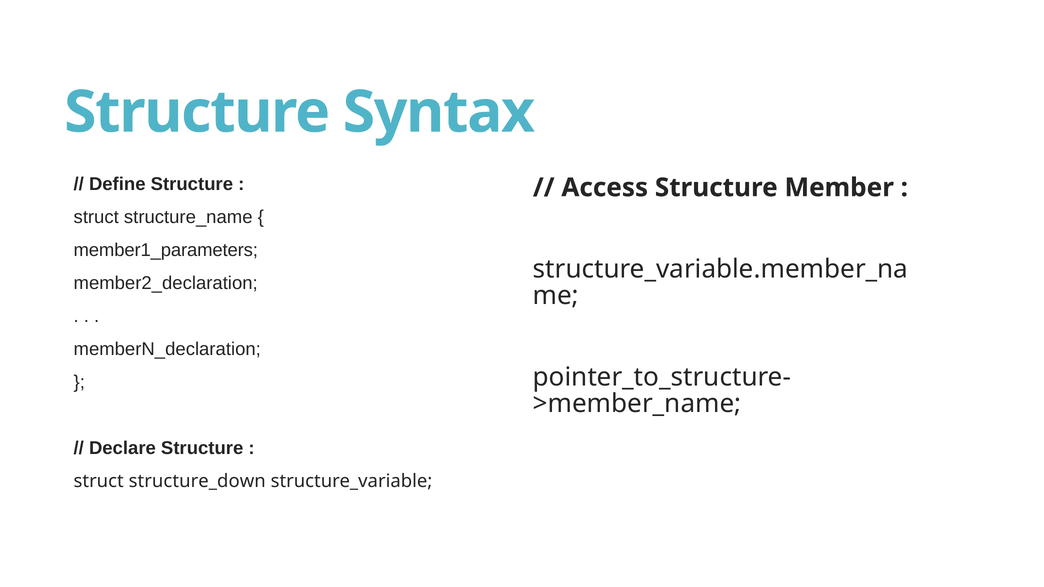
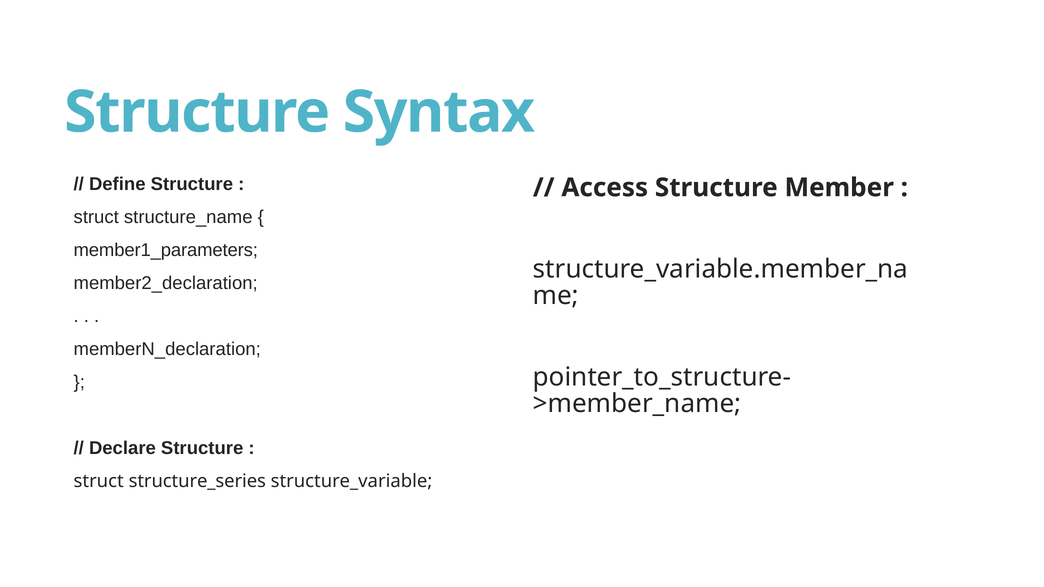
structure_down: structure_down -> structure_series
